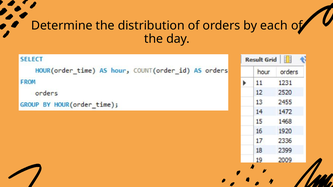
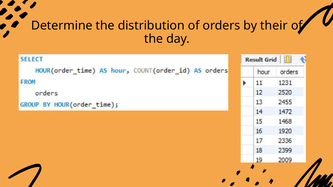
each: each -> their
